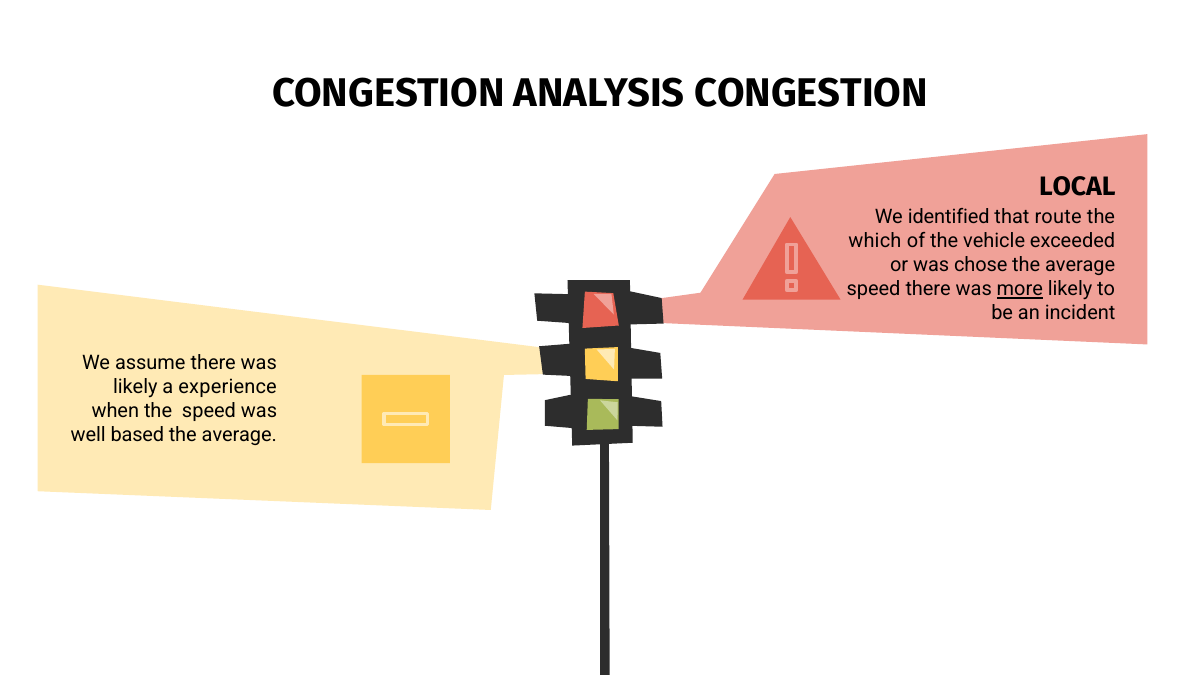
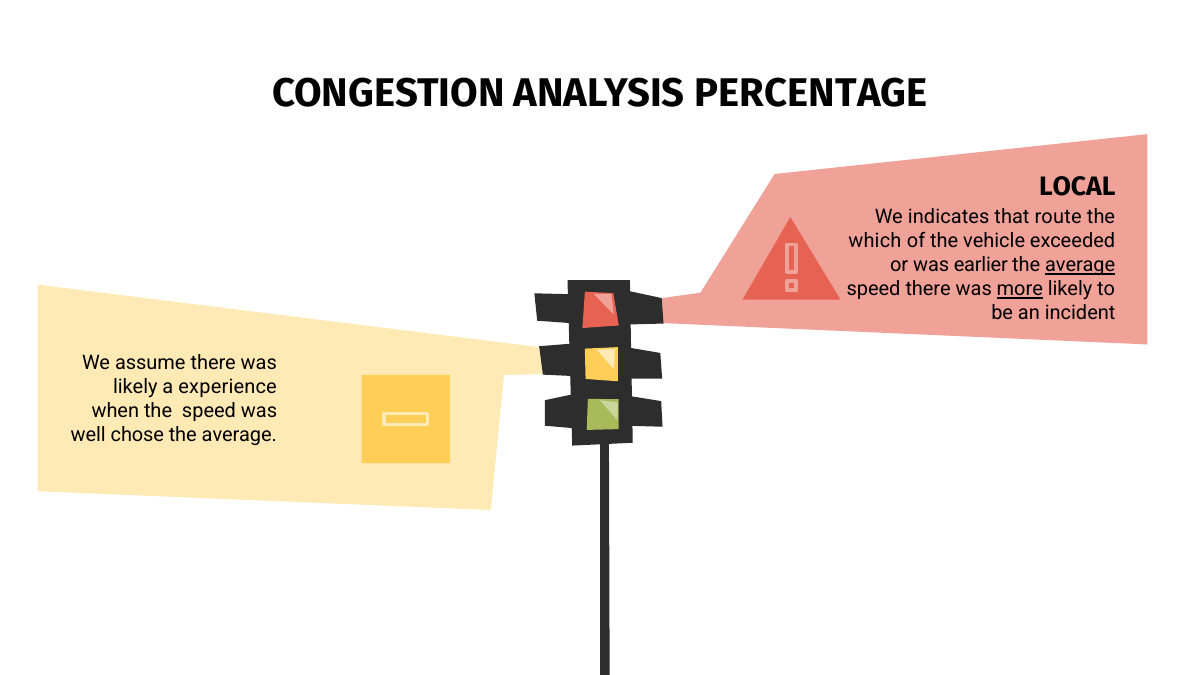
ANALYSIS CONGESTION: CONGESTION -> PERCENTAGE
identified: identified -> indicates
chose: chose -> earlier
average at (1080, 265) underline: none -> present
based: based -> chose
